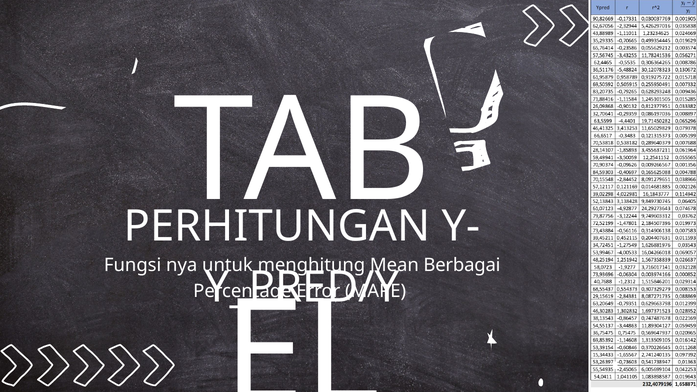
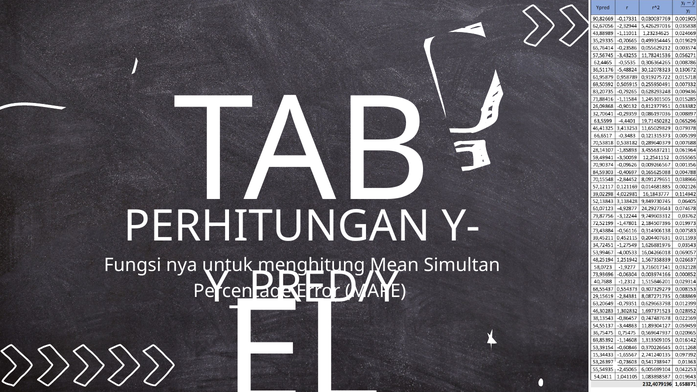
Berbagai: Berbagai -> Simultan
